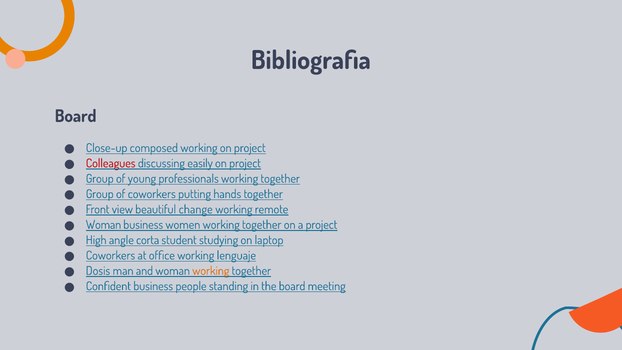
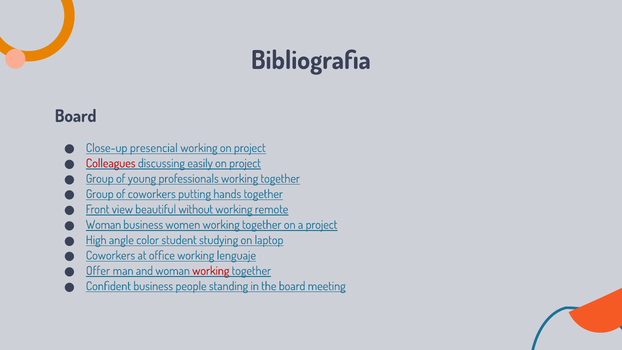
composed: composed -> presencial
change: change -> without
corta: corta -> color
Dosis: Dosis -> Offer
working at (211, 271) colour: orange -> red
